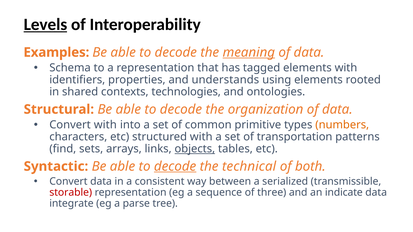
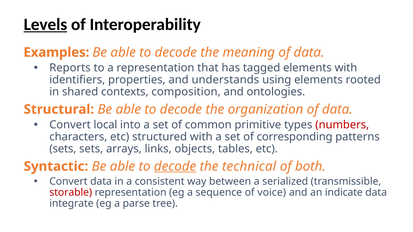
meaning underline: present -> none
Schema: Schema -> Reports
technologies: technologies -> composition
Convert with: with -> local
numbers colour: orange -> red
transportation: transportation -> corresponding
find at (63, 149): find -> sets
objects underline: present -> none
three: three -> voice
